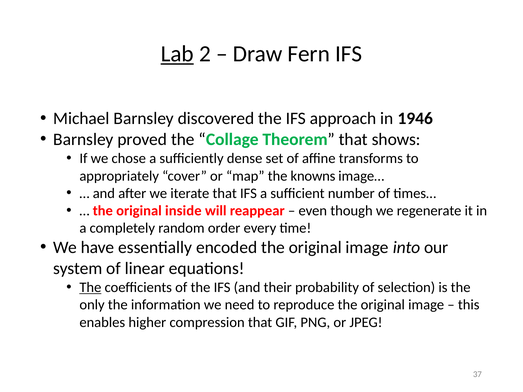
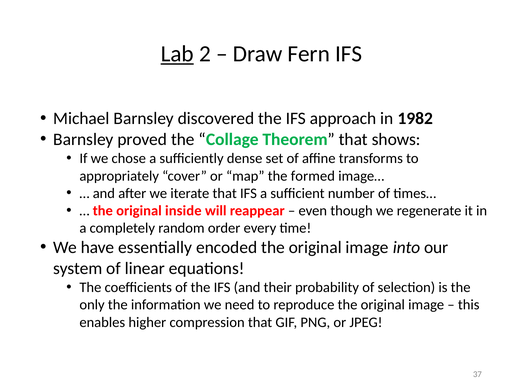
1946: 1946 -> 1982
knowns: knowns -> formed
The at (90, 288) underline: present -> none
